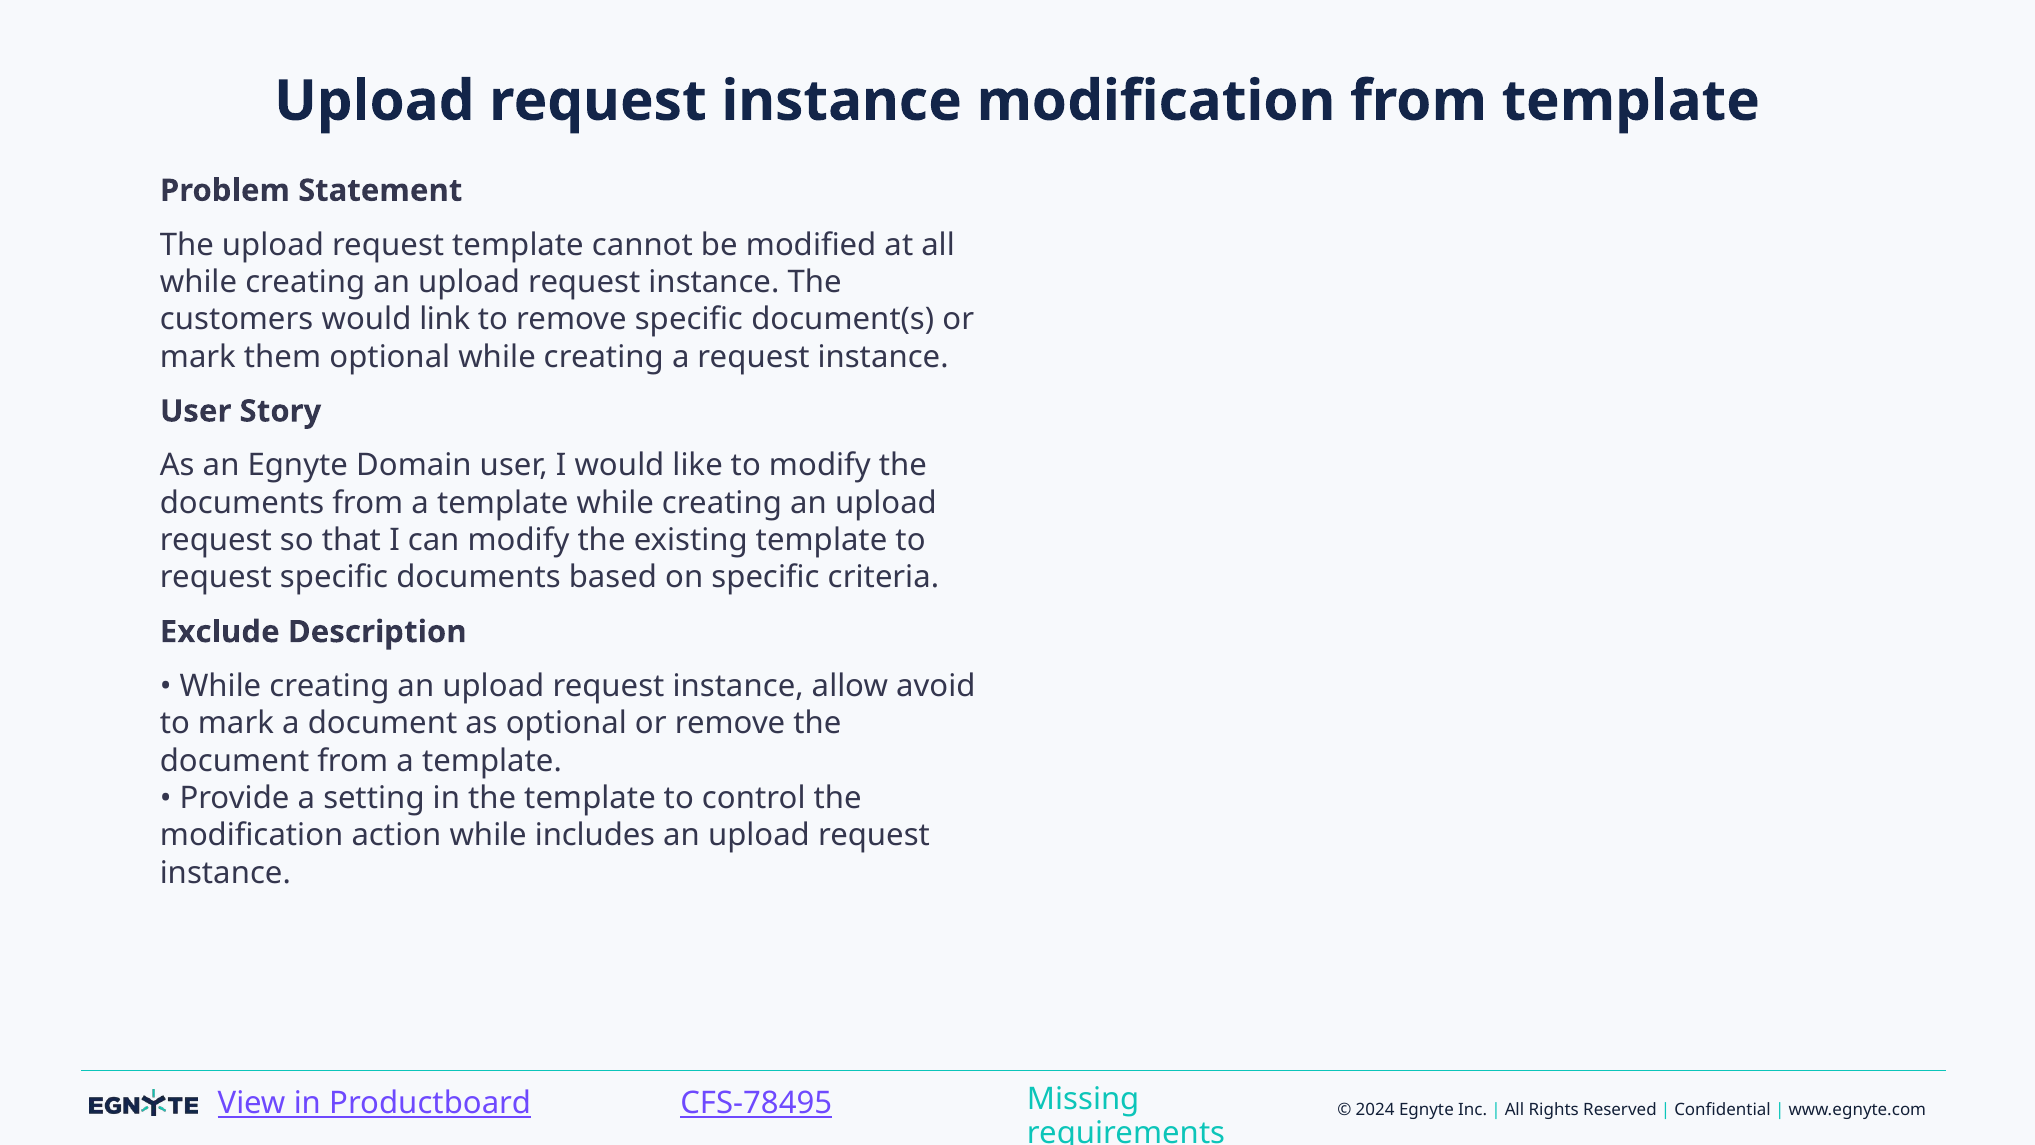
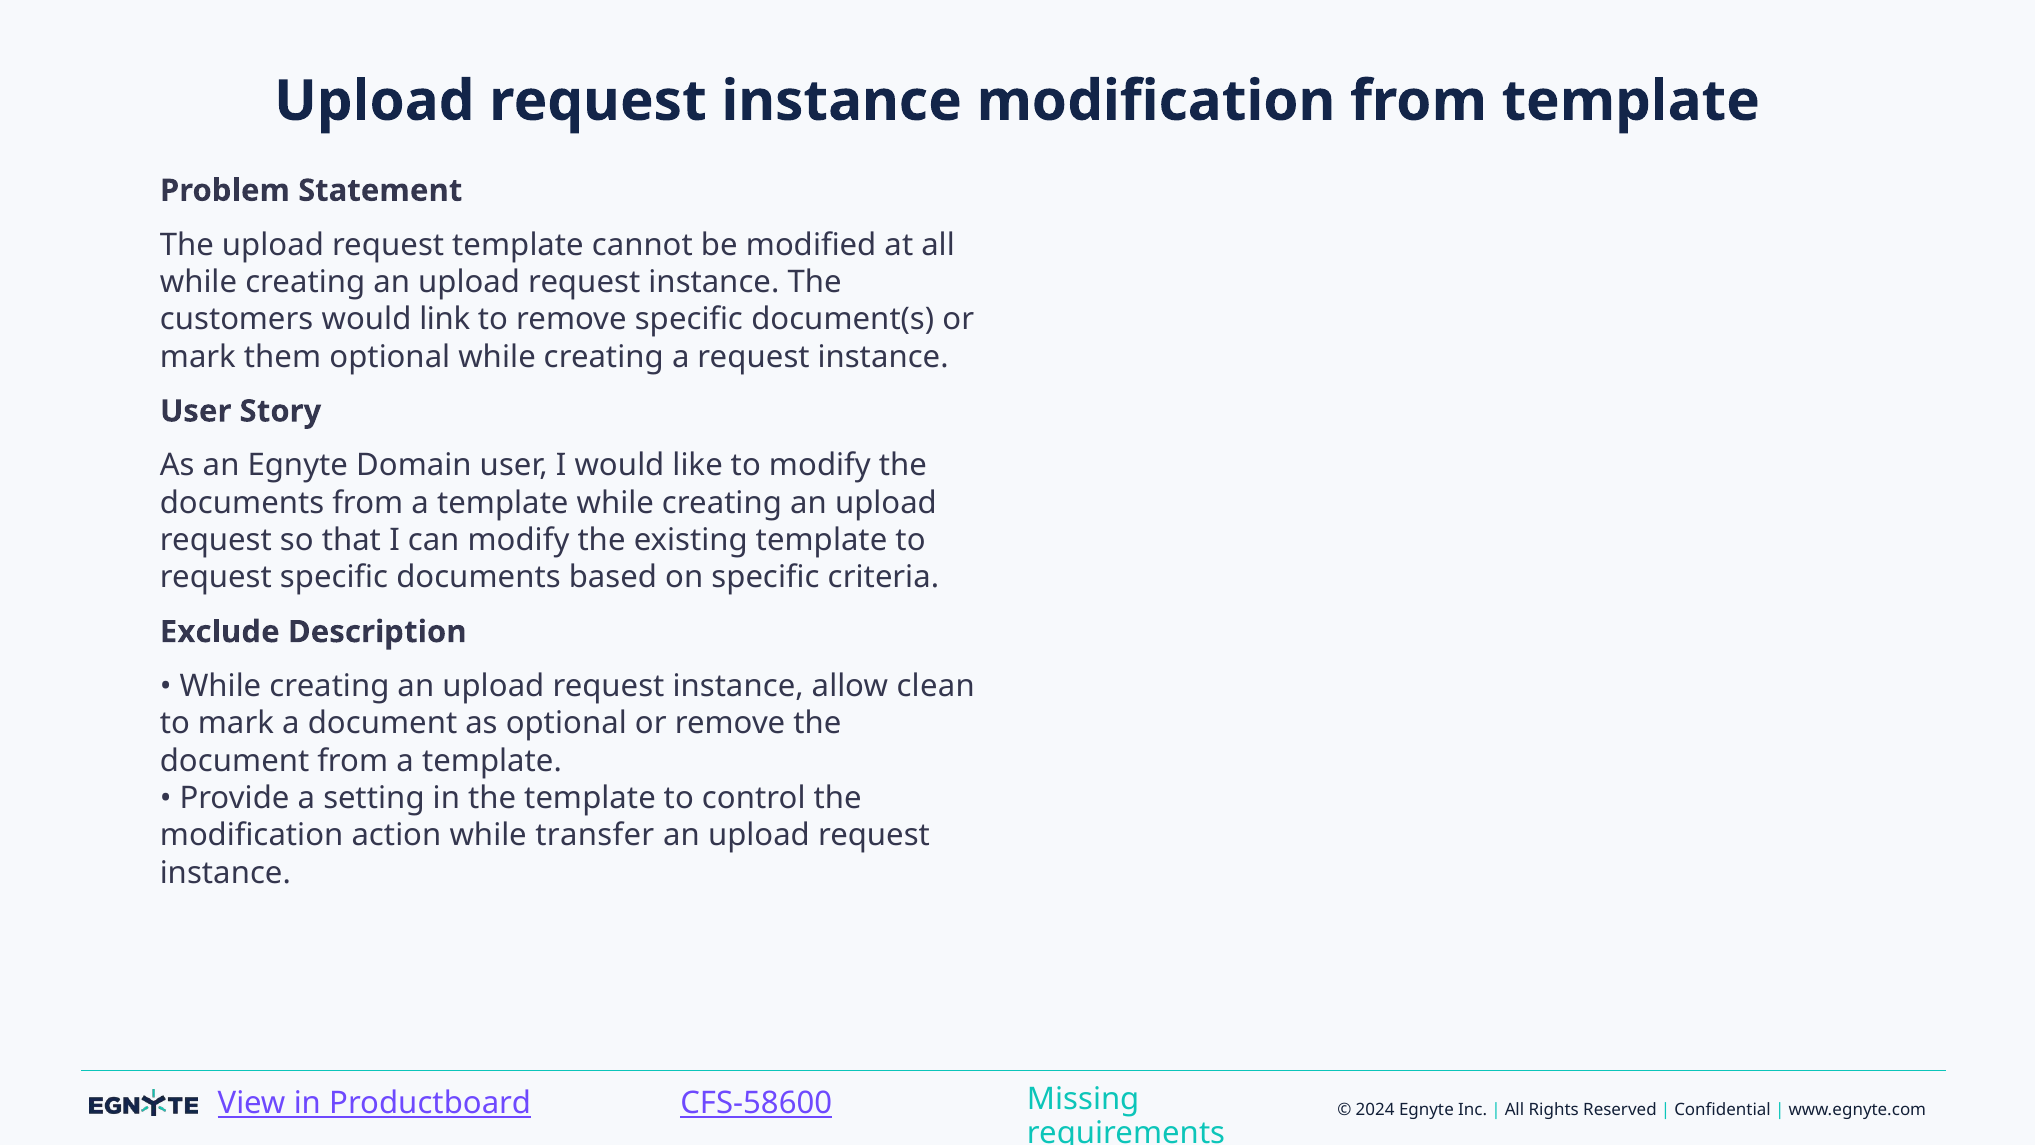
avoid: avoid -> clean
includes: includes -> transfer
CFS-78495: CFS-78495 -> CFS-58600
